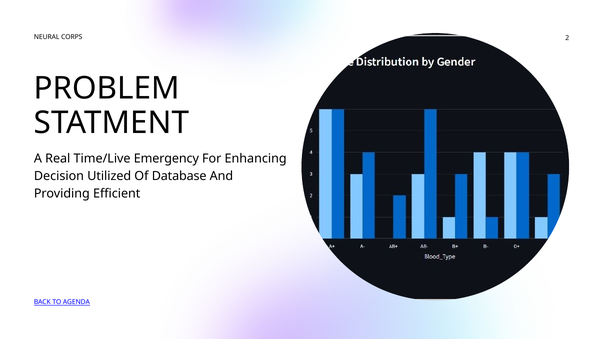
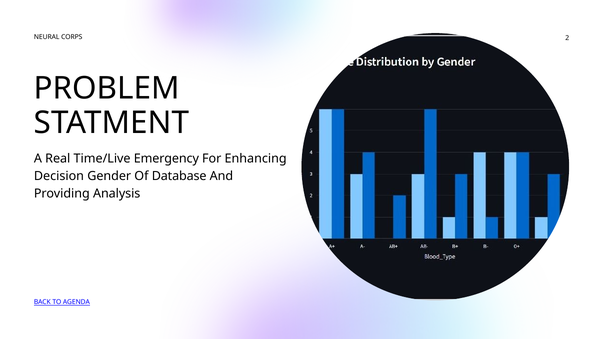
Utilized: Utilized -> Gender
Efficient: Efficient -> Analysis
